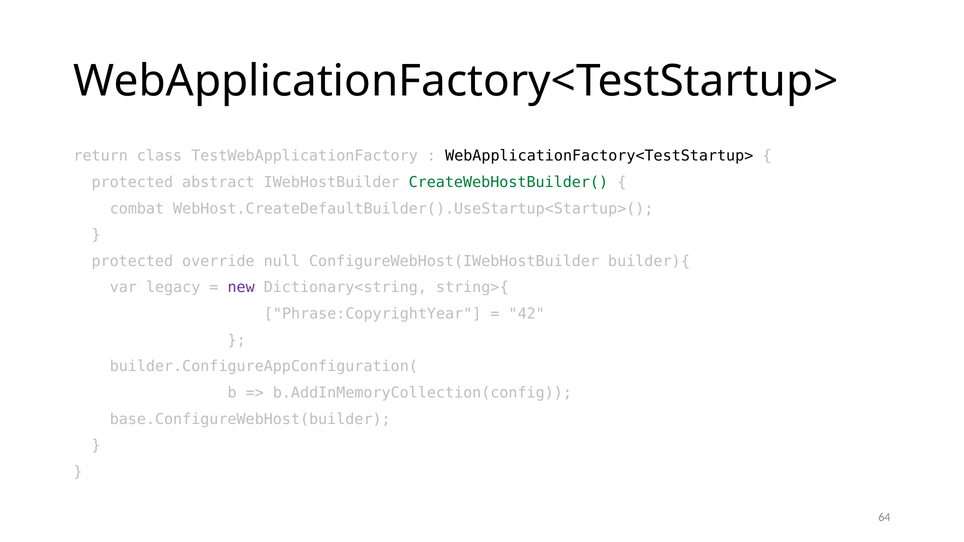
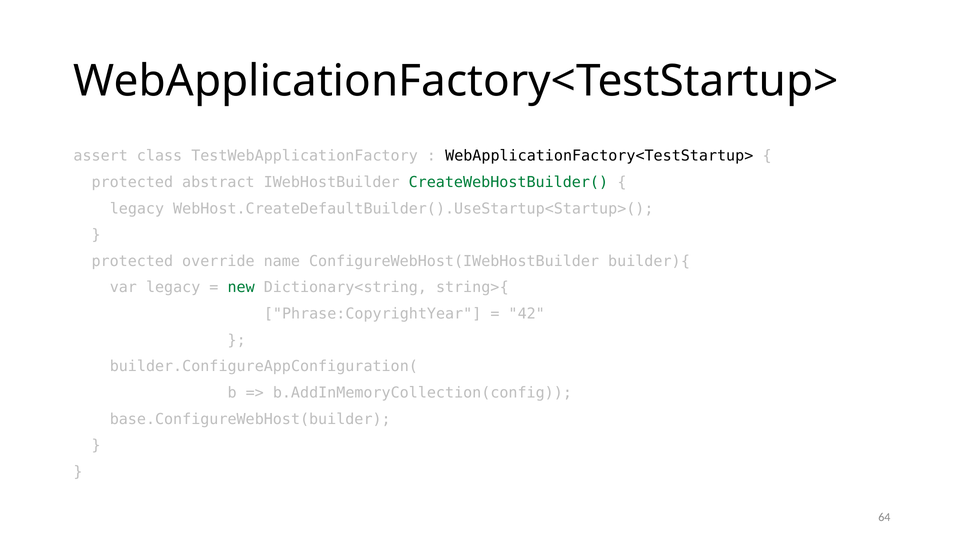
return: return -> assert
combat at (137, 209): combat -> legacy
null: null -> name
new colour: purple -> green
